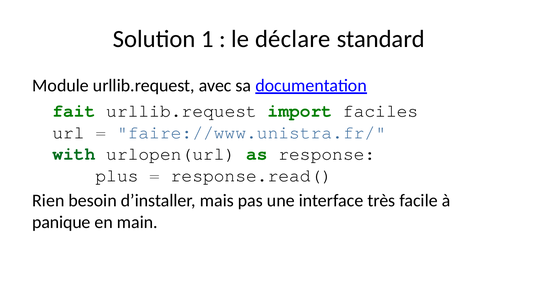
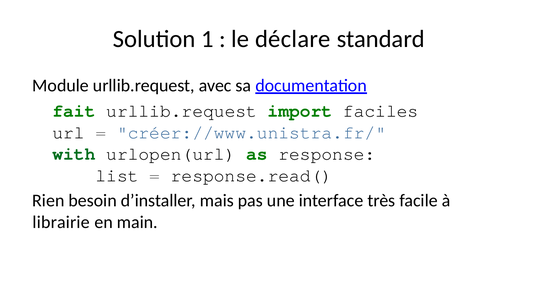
faire://www.unistra.fr/: faire://www.unistra.fr/ -> créer://www.unistra.fr/
plus: plus -> list
panique: panique -> librairie
